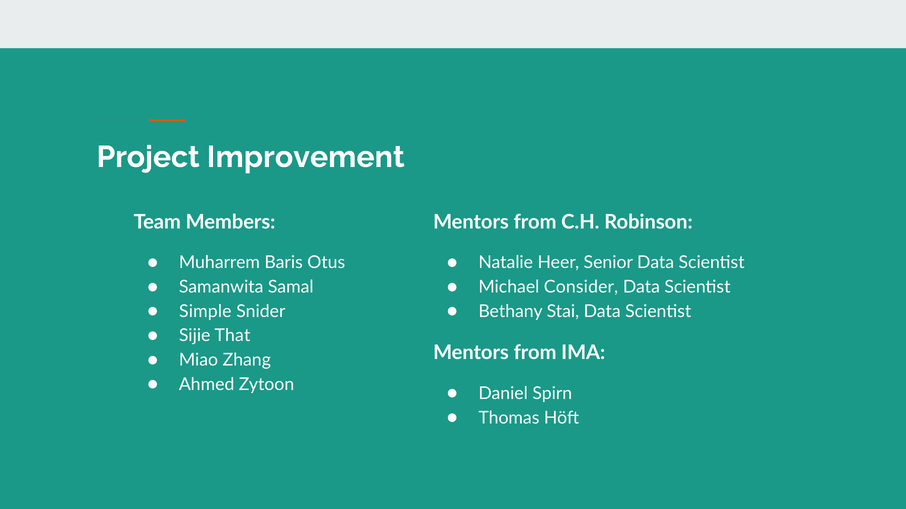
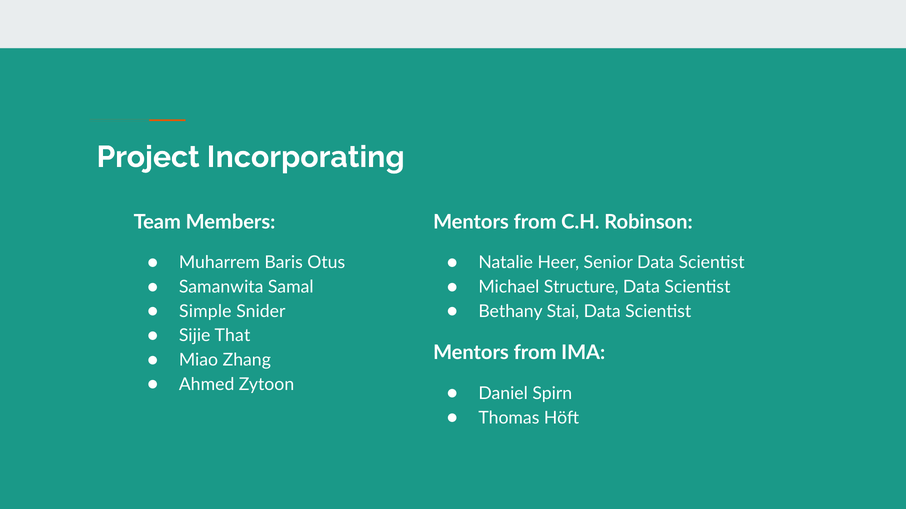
Improvement: Improvement -> Incorporating
Consider: Consider -> Structure
